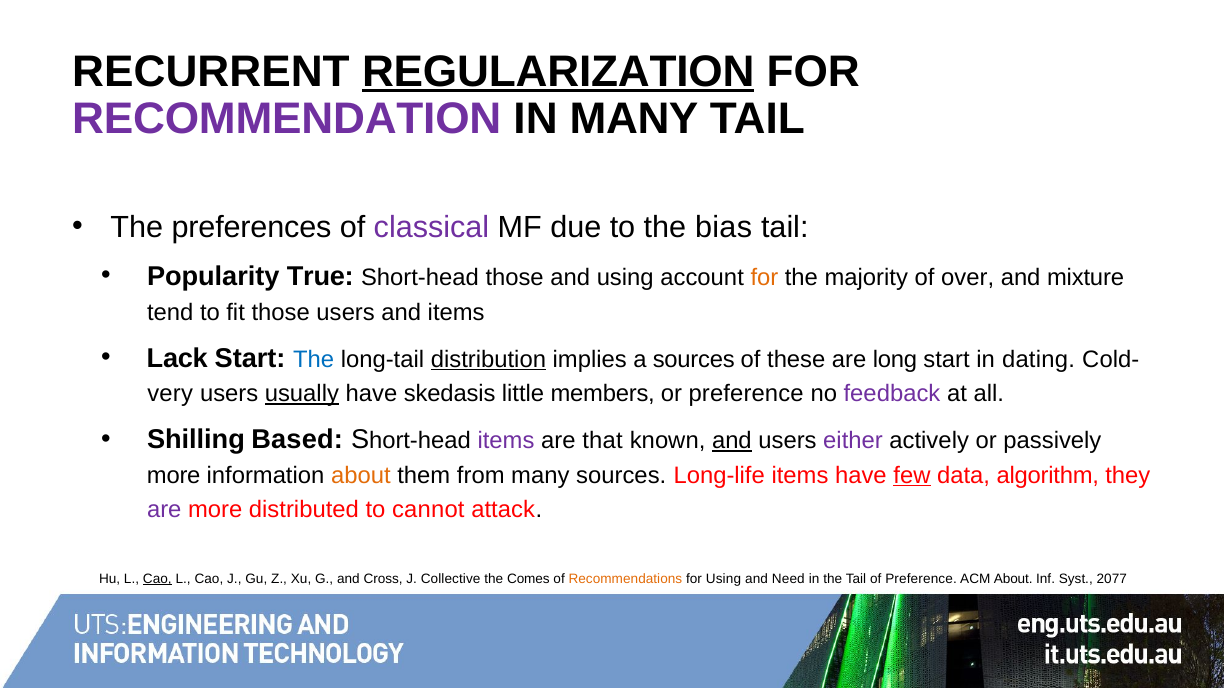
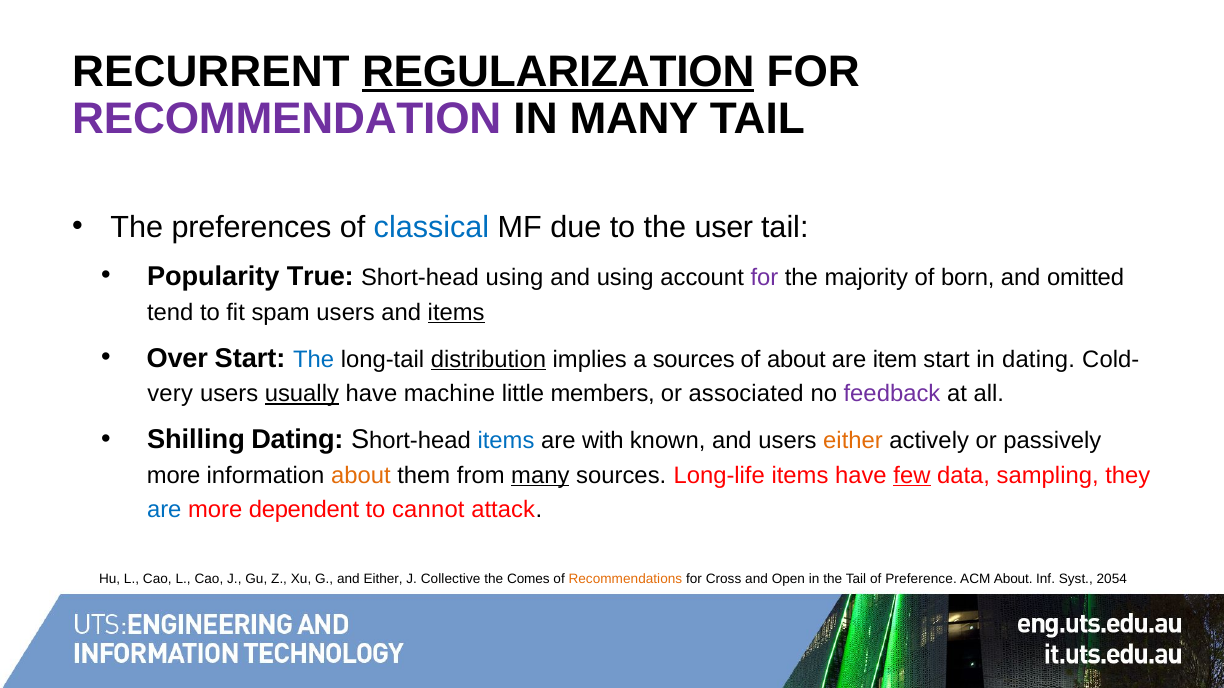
classical colour: purple -> blue
bias: bias -> user
Short-head those: those -> using
for at (764, 278) colour: orange -> purple
over: over -> born
mixture: mixture -> omitted
fit those: those -> spam
items at (456, 313) underline: none -> present
Lack: Lack -> Over
of these: these -> about
long: long -> item
skedasis: skedasis -> machine
or preference: preference -> associated
Shilling Based: Based -> Dating
items at (506, 441) colour: purple -> blue
that: that -> with
and at (732, 441) underline: present -> none
either at (853, 441) colour: purple -> orange
many at (540, 476) underline: none -> present
algorithm: algorithm -> sampling
are at (164, 510) colour: purple -> blue
distributed: distributed -> dependent
Cao at (157, 579) underline: present -> none
and Cross: Cross -> Either
for Using: Using -> Cross
Need: Need -> Open
2077: 2077 -> 2054
